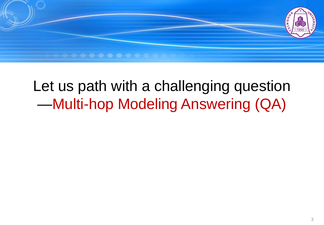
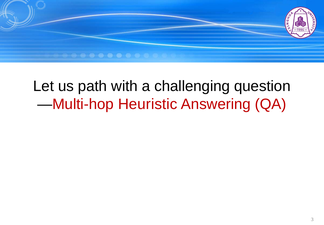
Modeling: Modeling -> Heuristic
